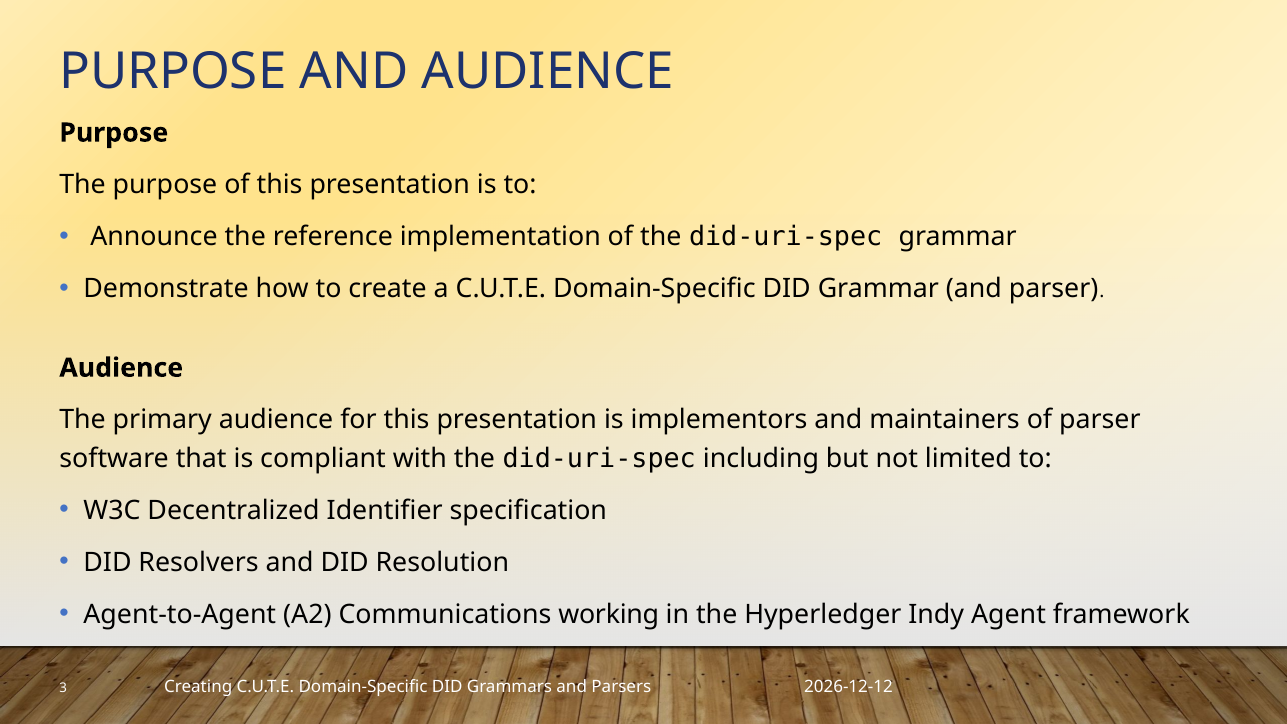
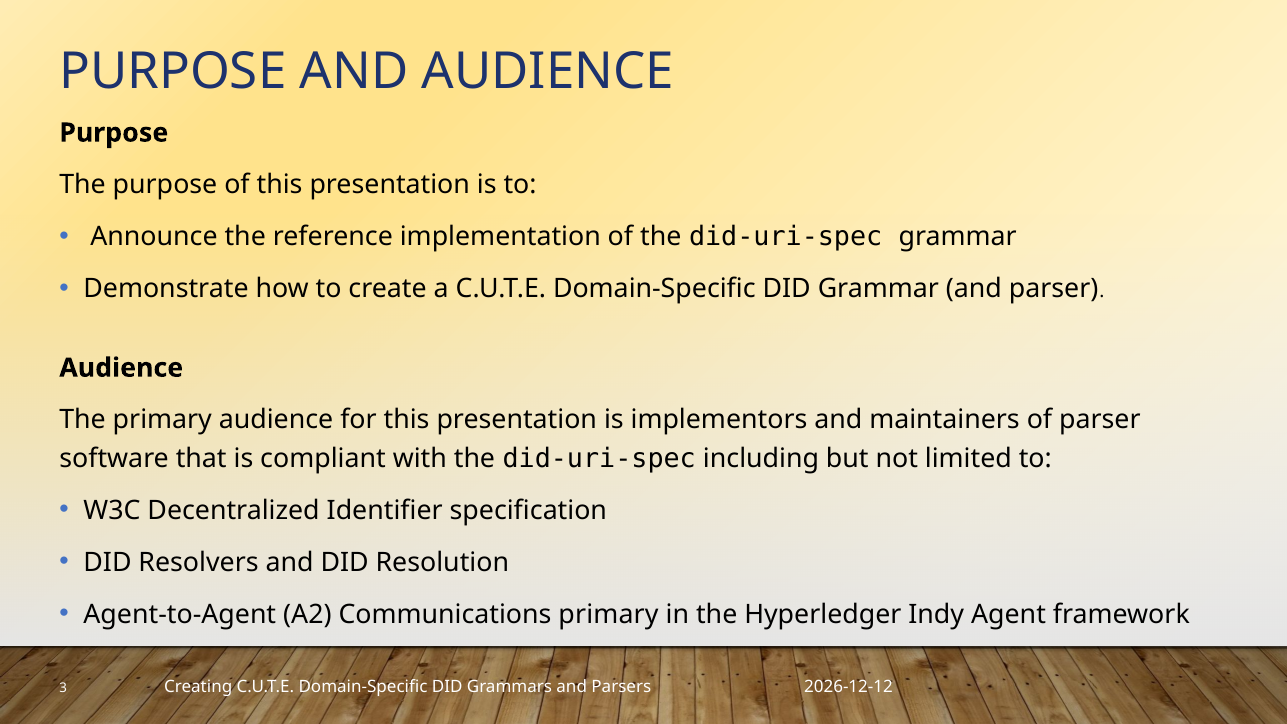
Communications working: working -> primary
